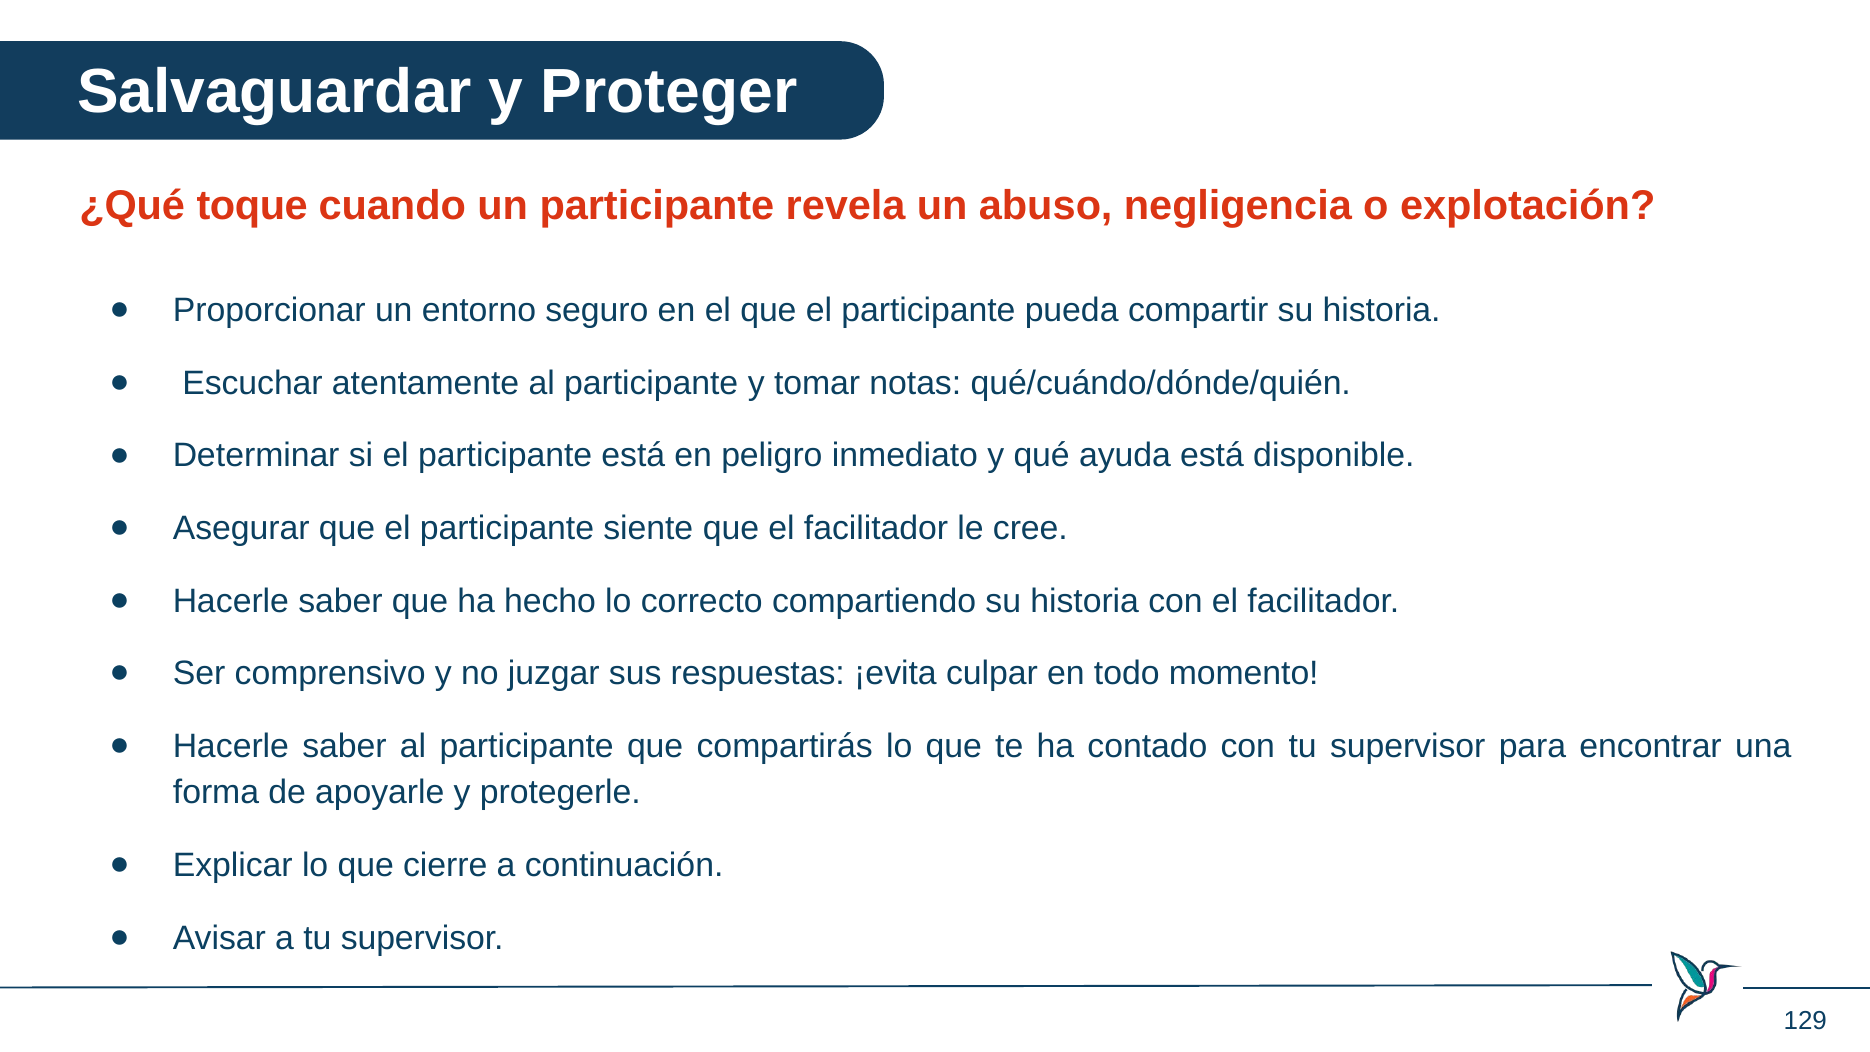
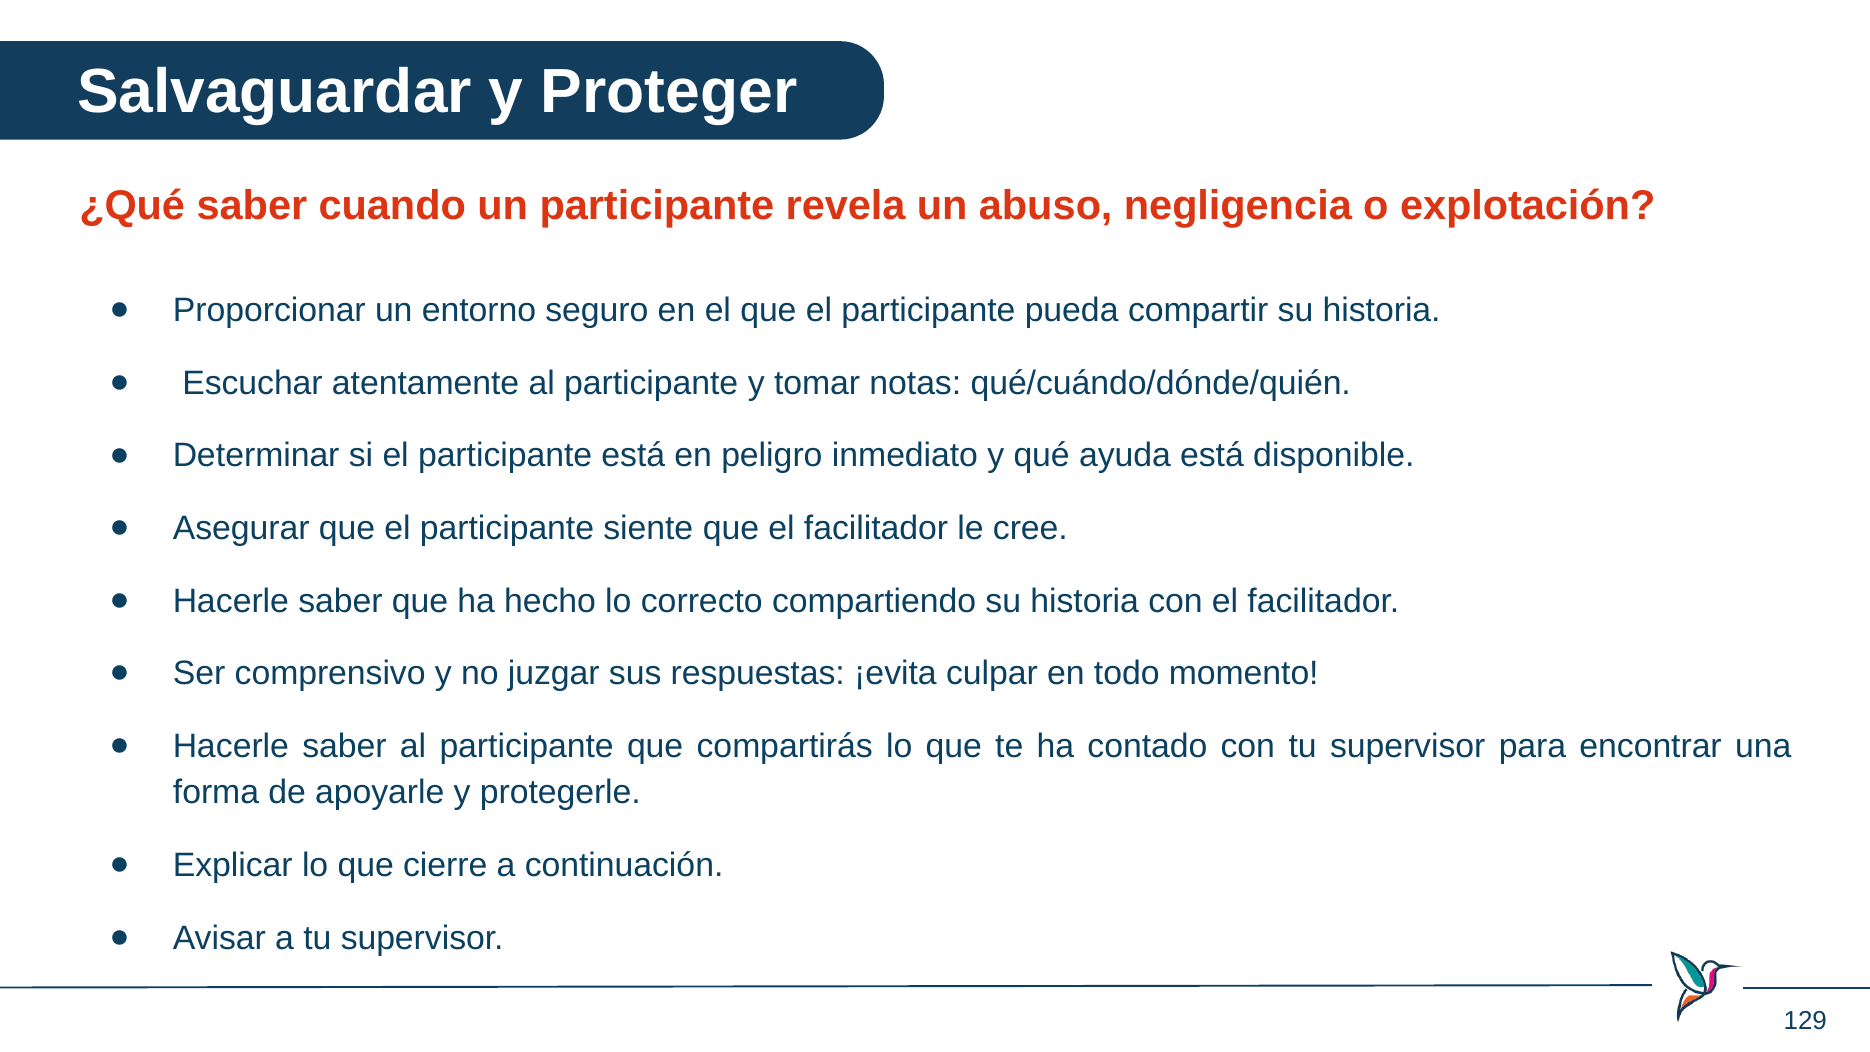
¿Qué toque: toque -> saber
